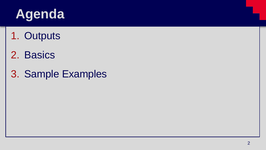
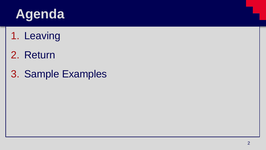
Outputs: Outputs -> Leaving
Basics: Basics -> Return
